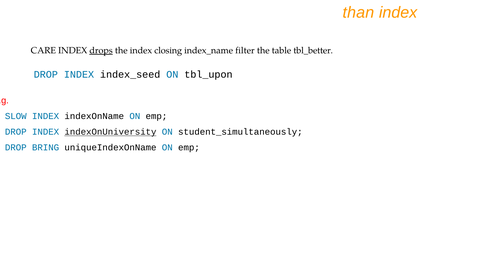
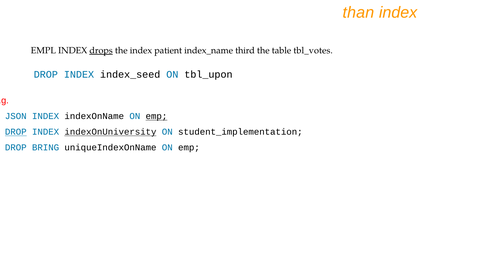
CARE: CARE -> EMPL
closing: closing -> patient
filter: filter -> third
tbl_better: tbl_better -> tbl_votes
SLOW: SLOW -> JSON
emp at (156, 116) underline: none -> present
DROP at (16, 132) underline: none -> present
student_simultaneously: student_simultaneously -> student_implementation
